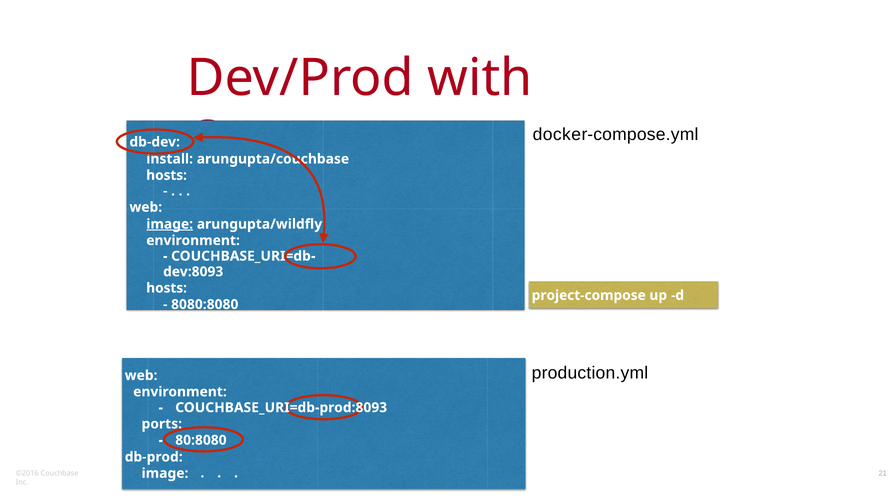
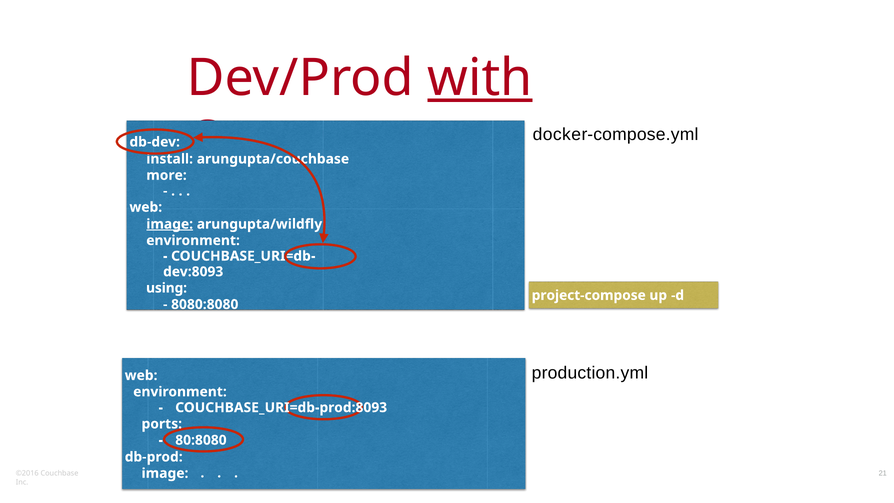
with underline: none -> present
hosts at (167, 175): hosts -> more
hosts at (167, 288): hosts -> using
